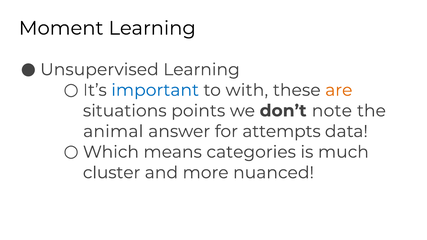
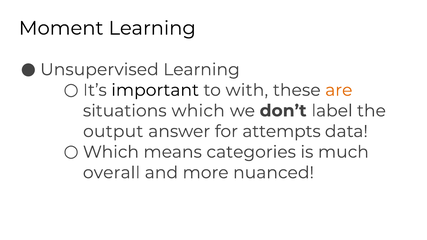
important colour: blue -> black
situations points: points -> which
note: note -> label
animal: animal -> output
cluster: cluster -> overall
